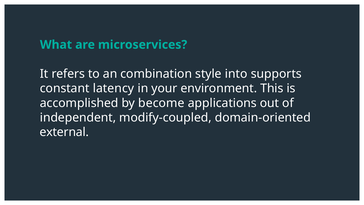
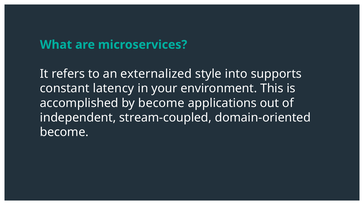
combination: combination -> externalized
modify-coupled: modify-coupled -> stream-coupled
external at (64, 132): external -> become
